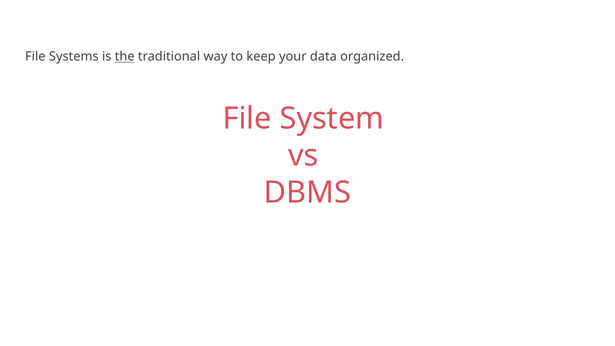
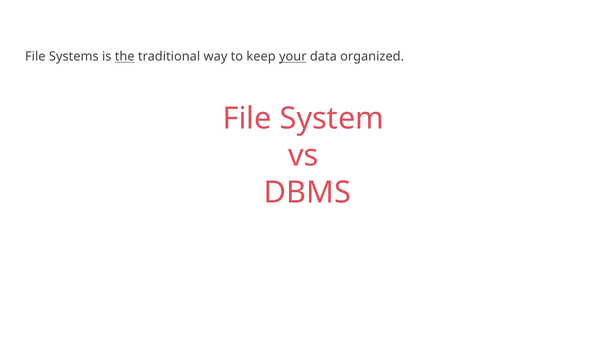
your underline: none -> present
